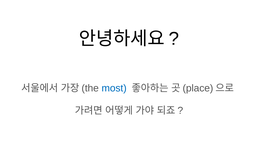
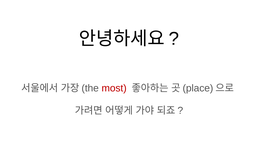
most colour: blue -> red
